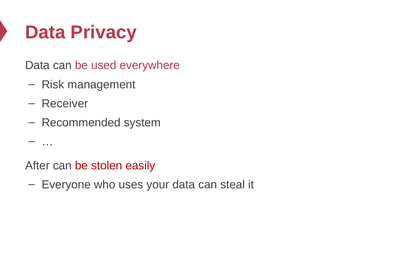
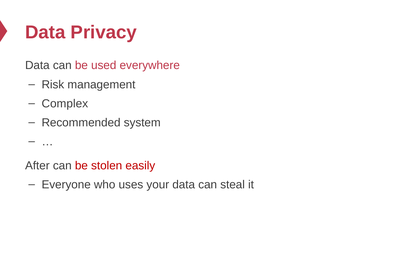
Receiver: Receiver -> Complex
